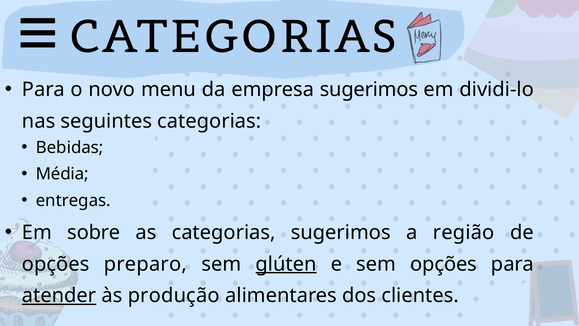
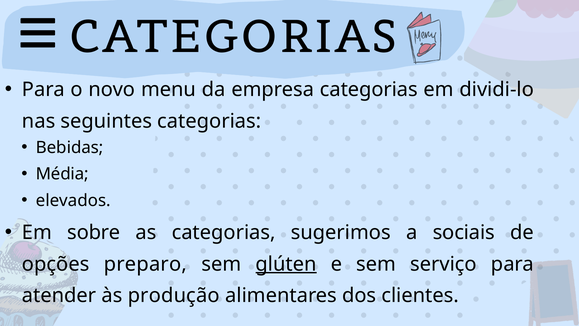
empresa sugerimos: sugerimos -> categorias
entregas: entregas -> elevados
região: região -> sociais
sem opções: opções -> serviço
atender underline: present -> none
